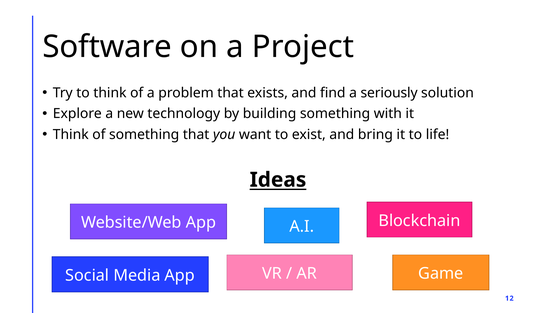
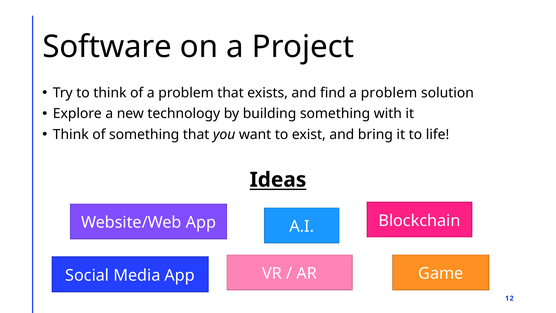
find a seriously: seriously -> problem
